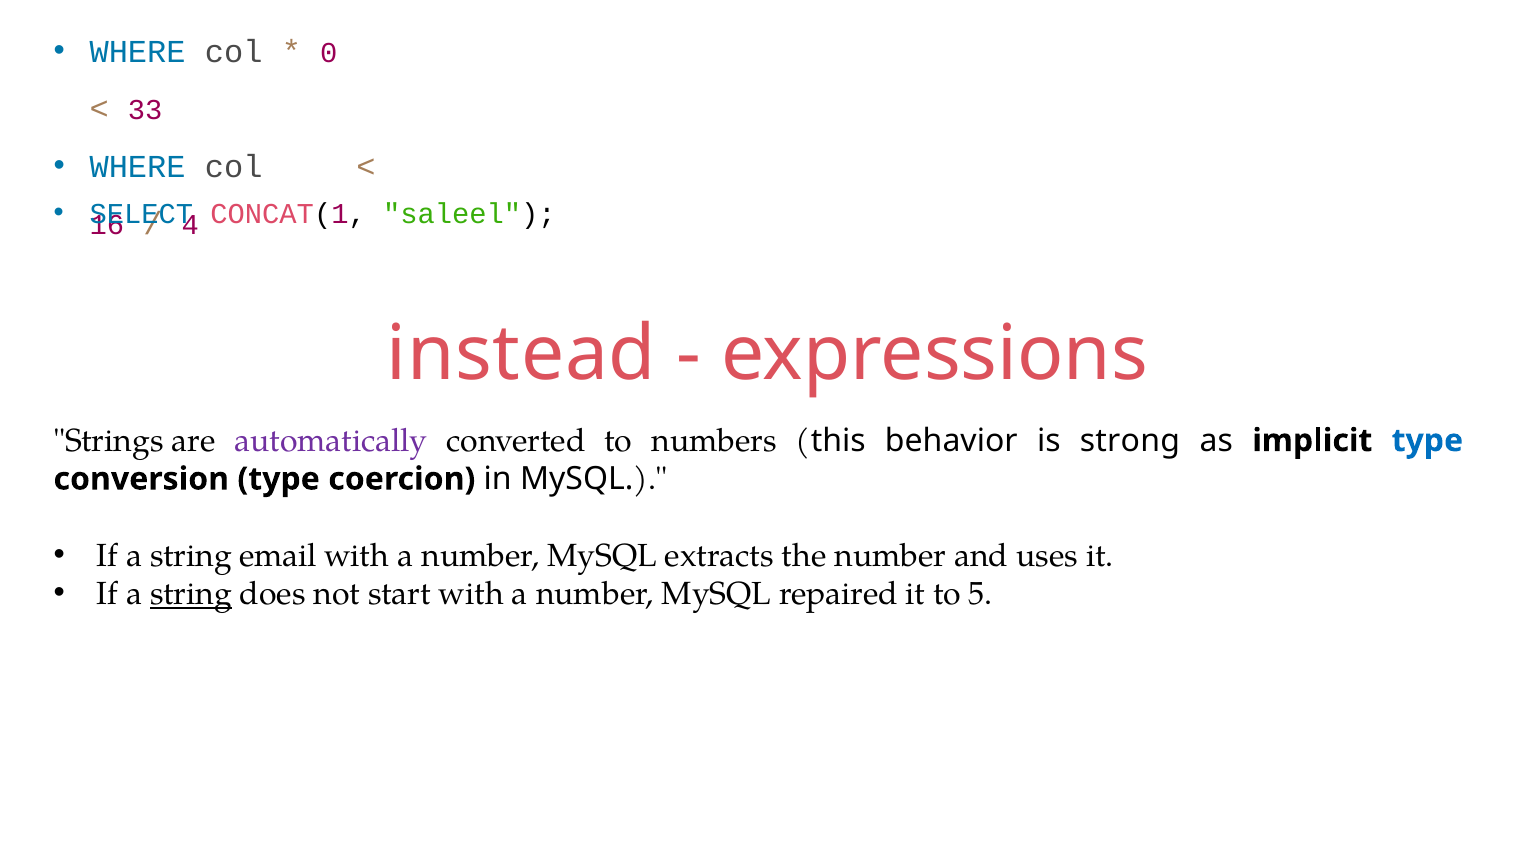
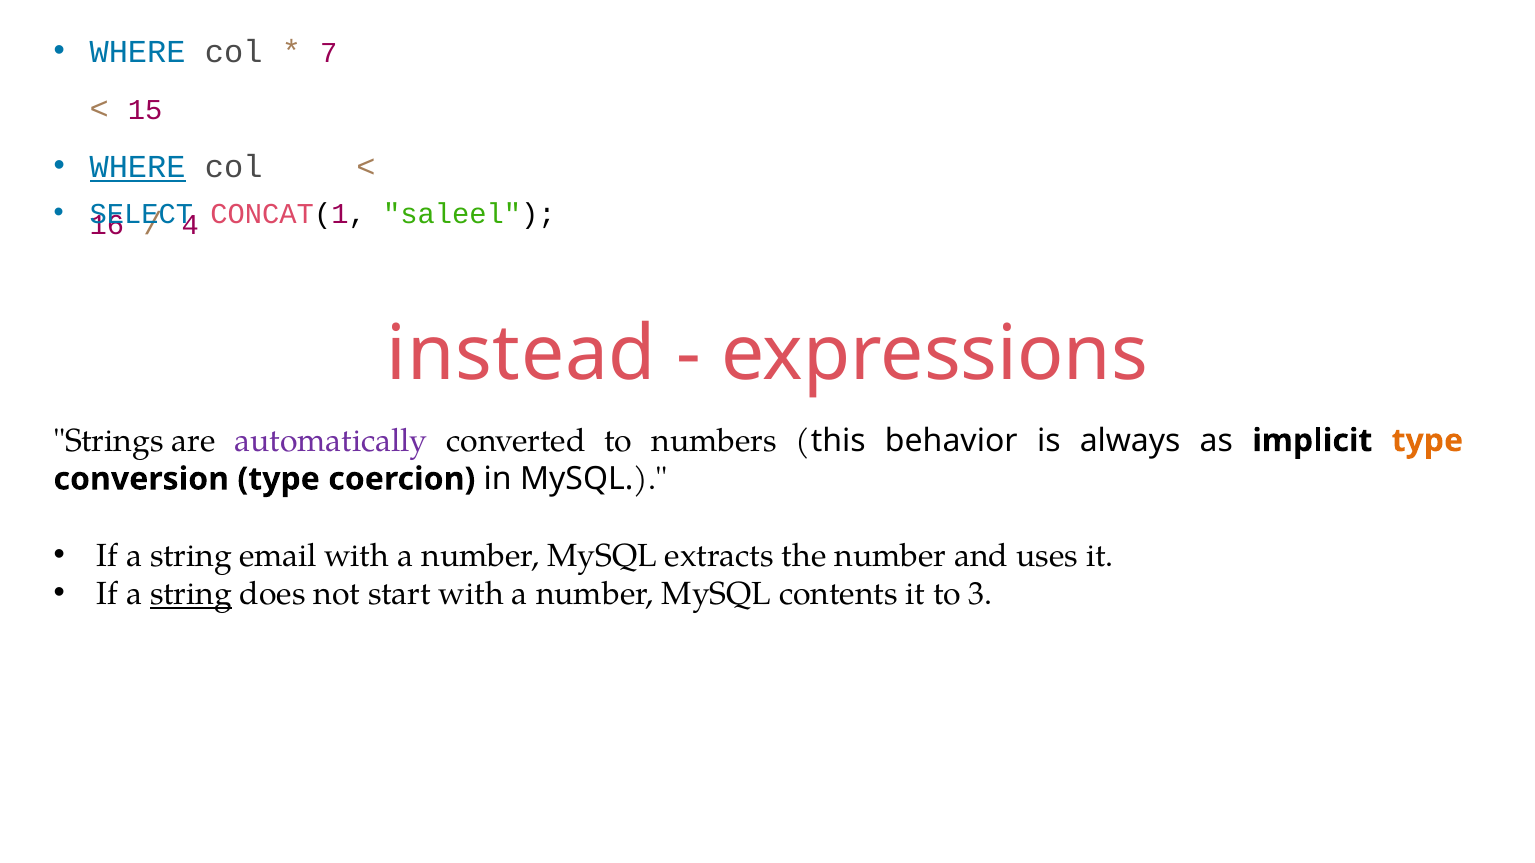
0: 0 -> 7
33: 33 -> 15
WHERE at (138, 167) underline: none -> present
strong: strong -> always
type at (1427, 441) colour: blue -> orange
repaired: repaired -> contents
5: 5 -> 3
